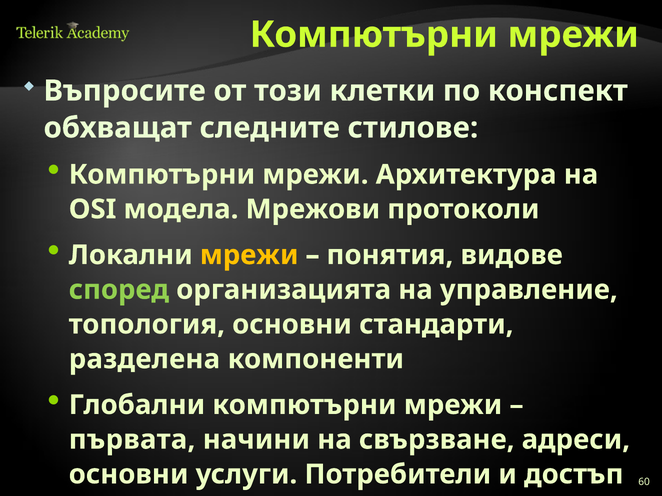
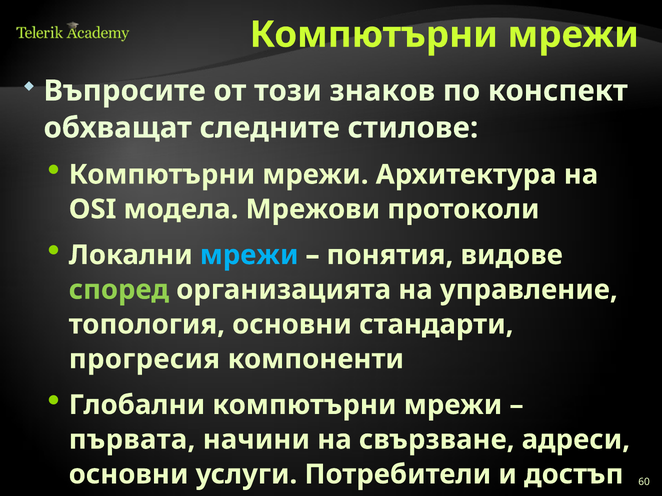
клетки: клетки -> знаков
мрежи at (249, 255) colour: yellow -> light blue
разделена: разделена -> прогресия
